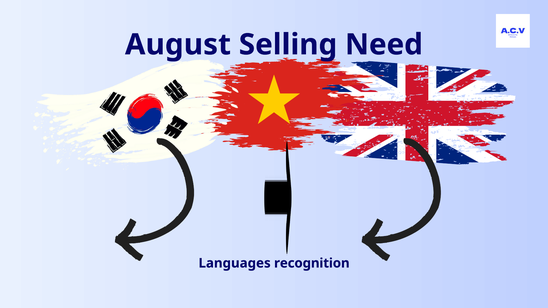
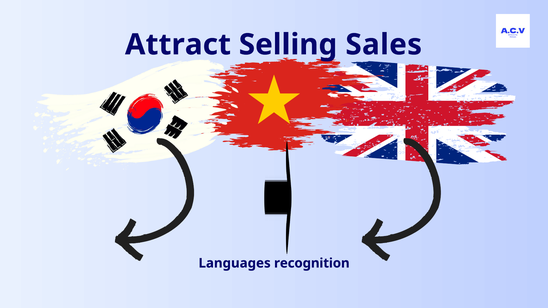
August: August -> Attract
Need: Need -> Sales
